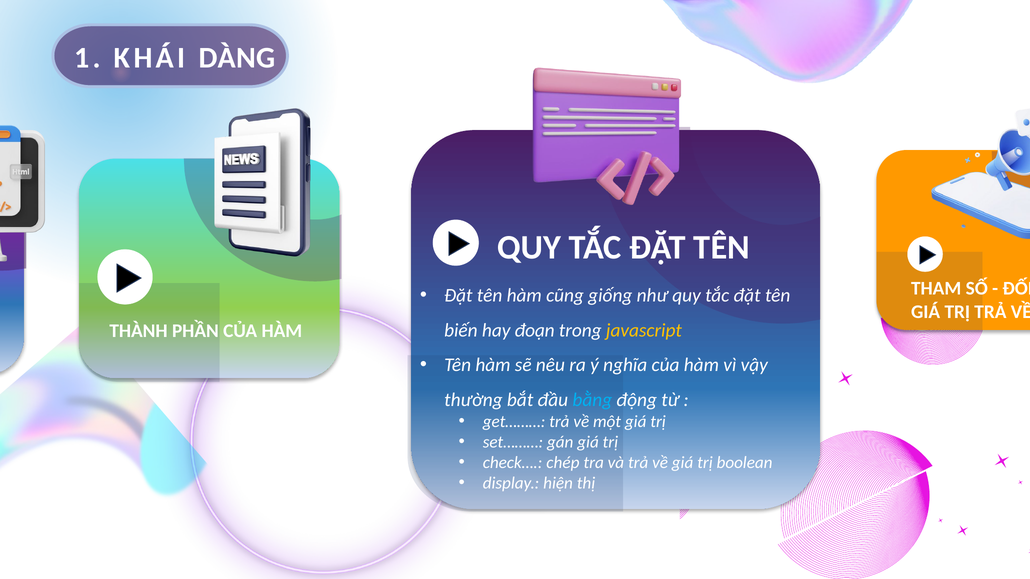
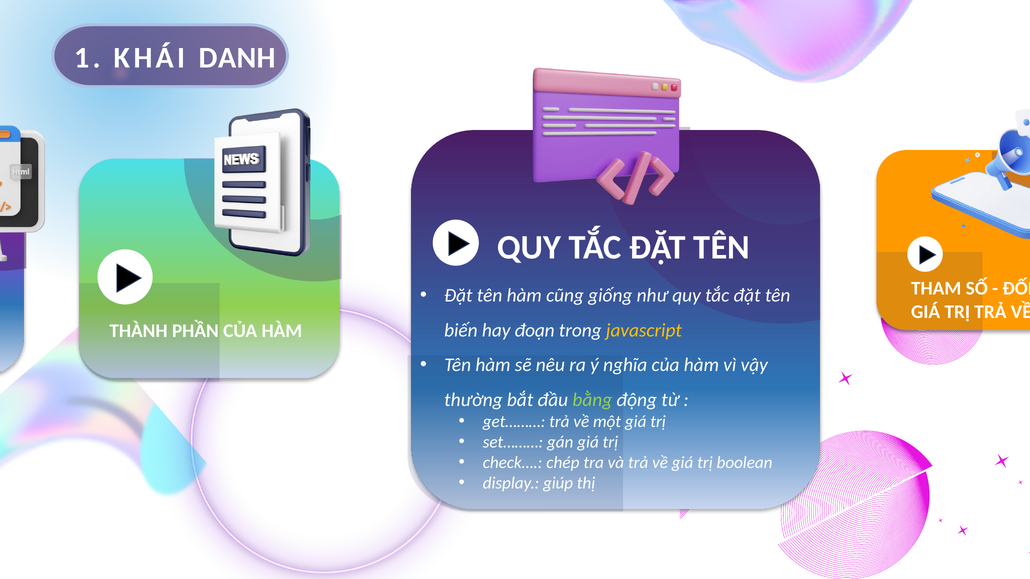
DÀNG: DÀNG -> DANH
bằng colour: light blue -> light green
hiện: hiện -> giúp
